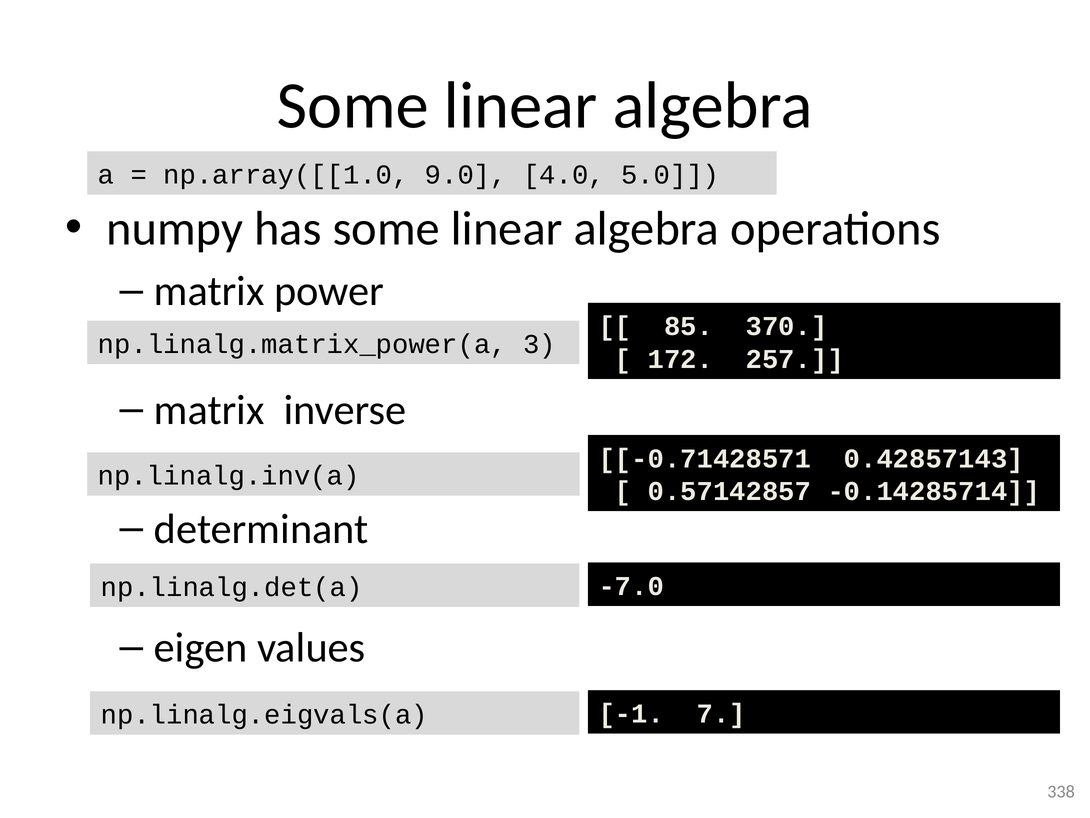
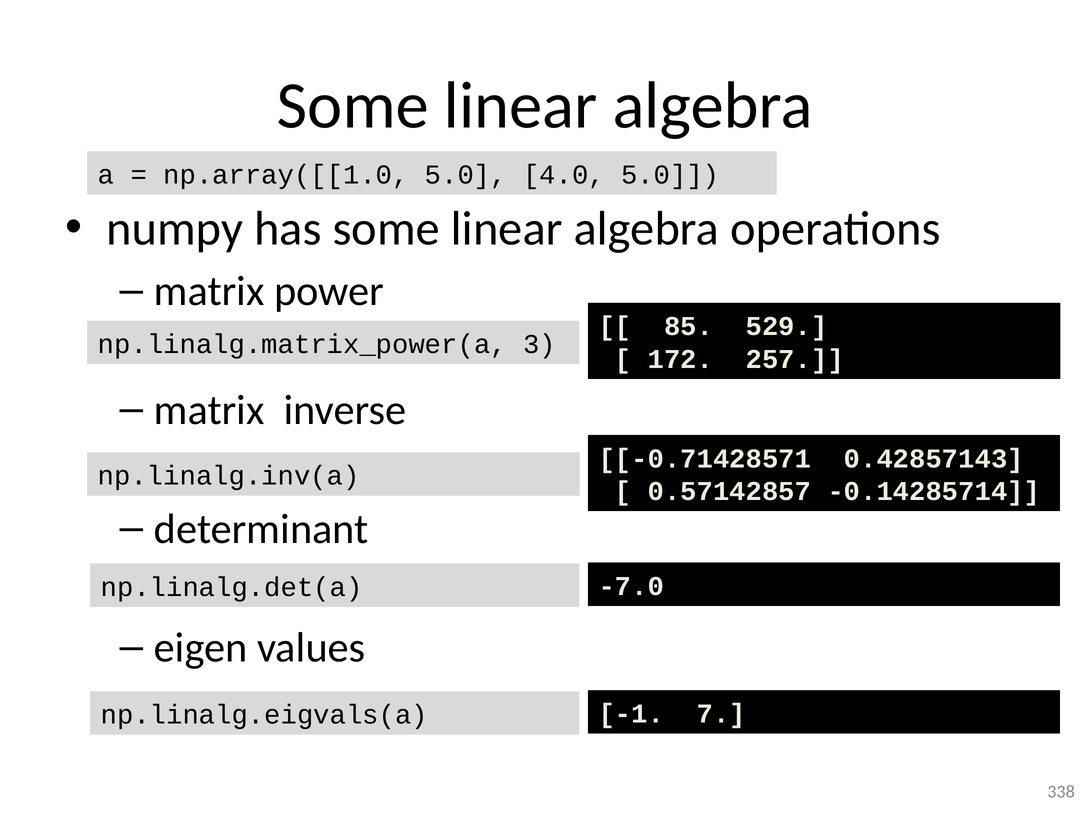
np.array([[1.0 9.0: 9.0 -> 5.0
370: 370 -> 529
